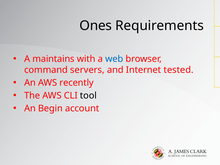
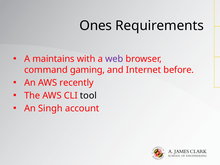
web colour: blue -> purple
servers: servers -> gaming
tested: tested -> before
Begin: Begin -> Singh
